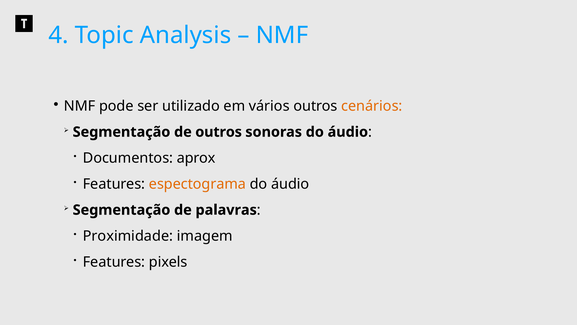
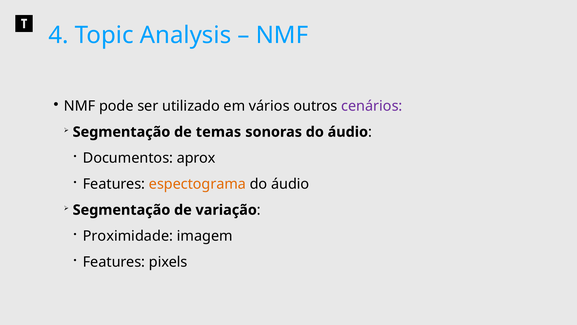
cenários colour: orange -> purple
de outros: outros -> temas
palavras: palavras -> variação
